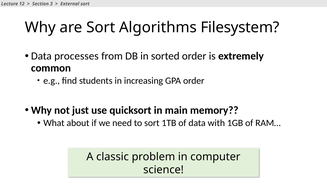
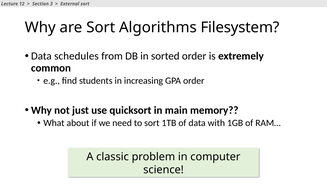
processes: processes -> schedules
